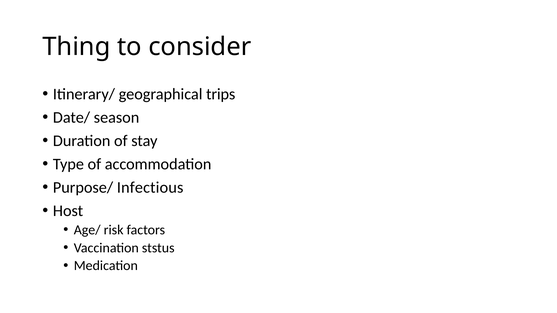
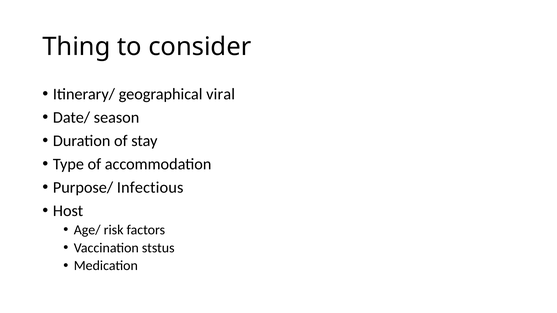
trips: trips -> viral
